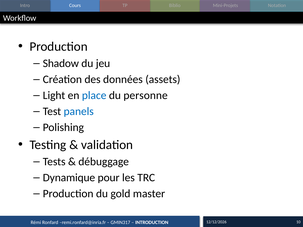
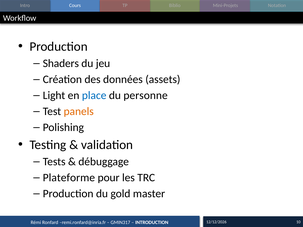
Shadow: Shadow -> Shaders
panels colour: blue -> orange
Dynamique: Dynamique -> Plateforme
